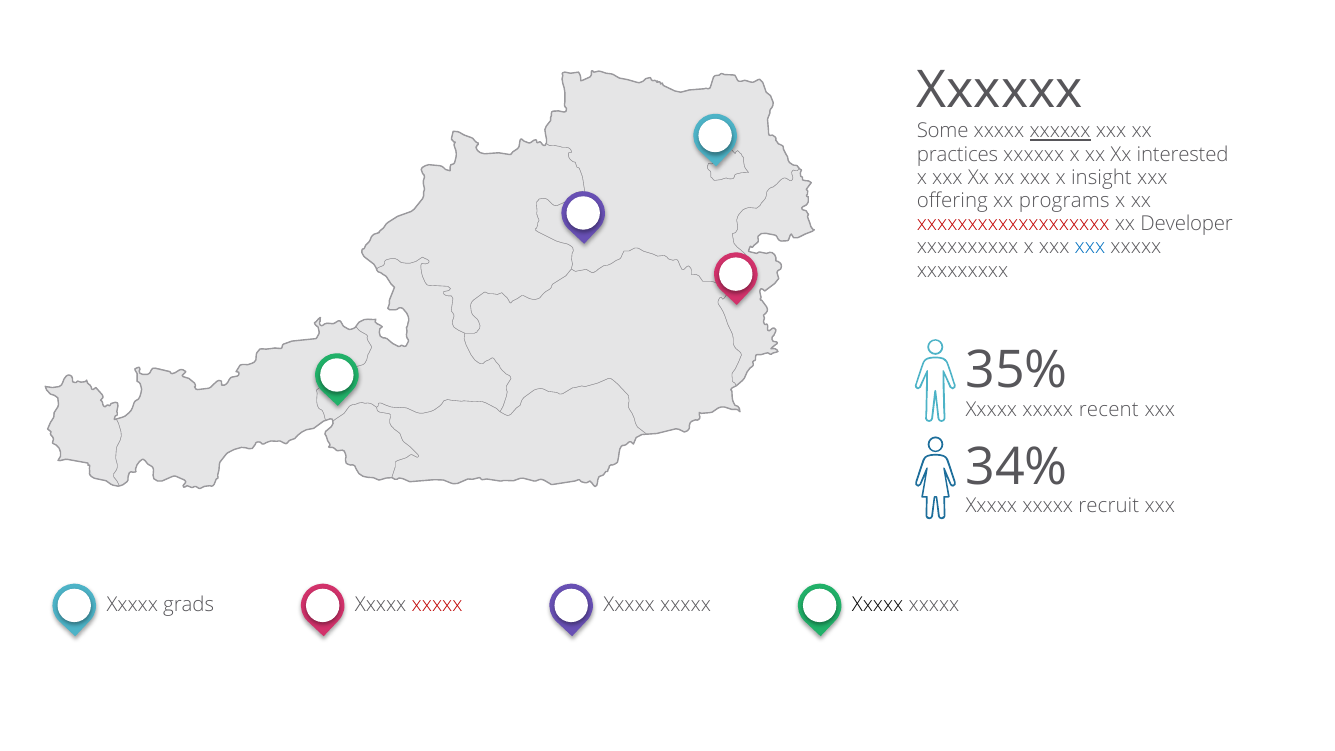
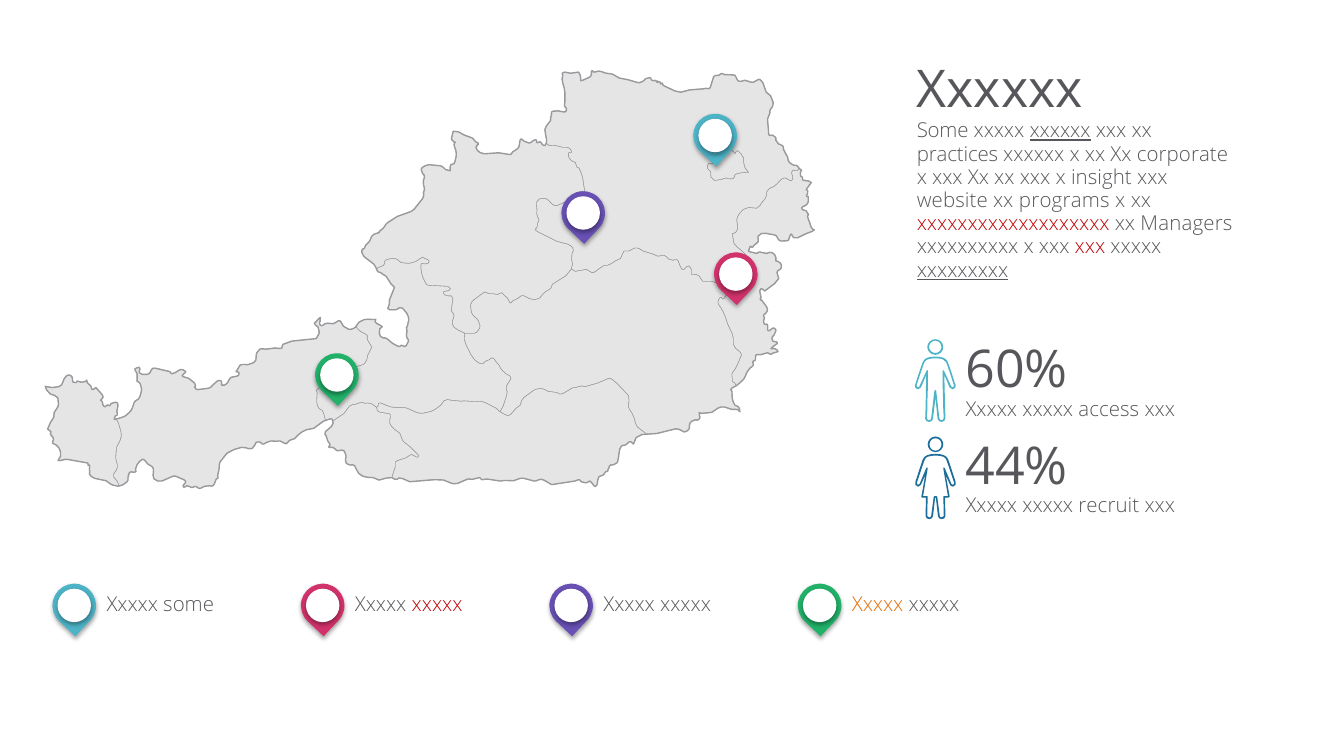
interested: interested -> corporate
offering: offering -> website
Developer: Developer -> Managers
xxx at (1090, 247) colour: blue -> red
xxxxxxxxx underline: none -> present
35%: 35% -> 60%
recent: recent -> access
34%: 34% -> 44%
Xxxxx grads: grads -> some
Xxxxx at (878, 604) colour: black -> orange
